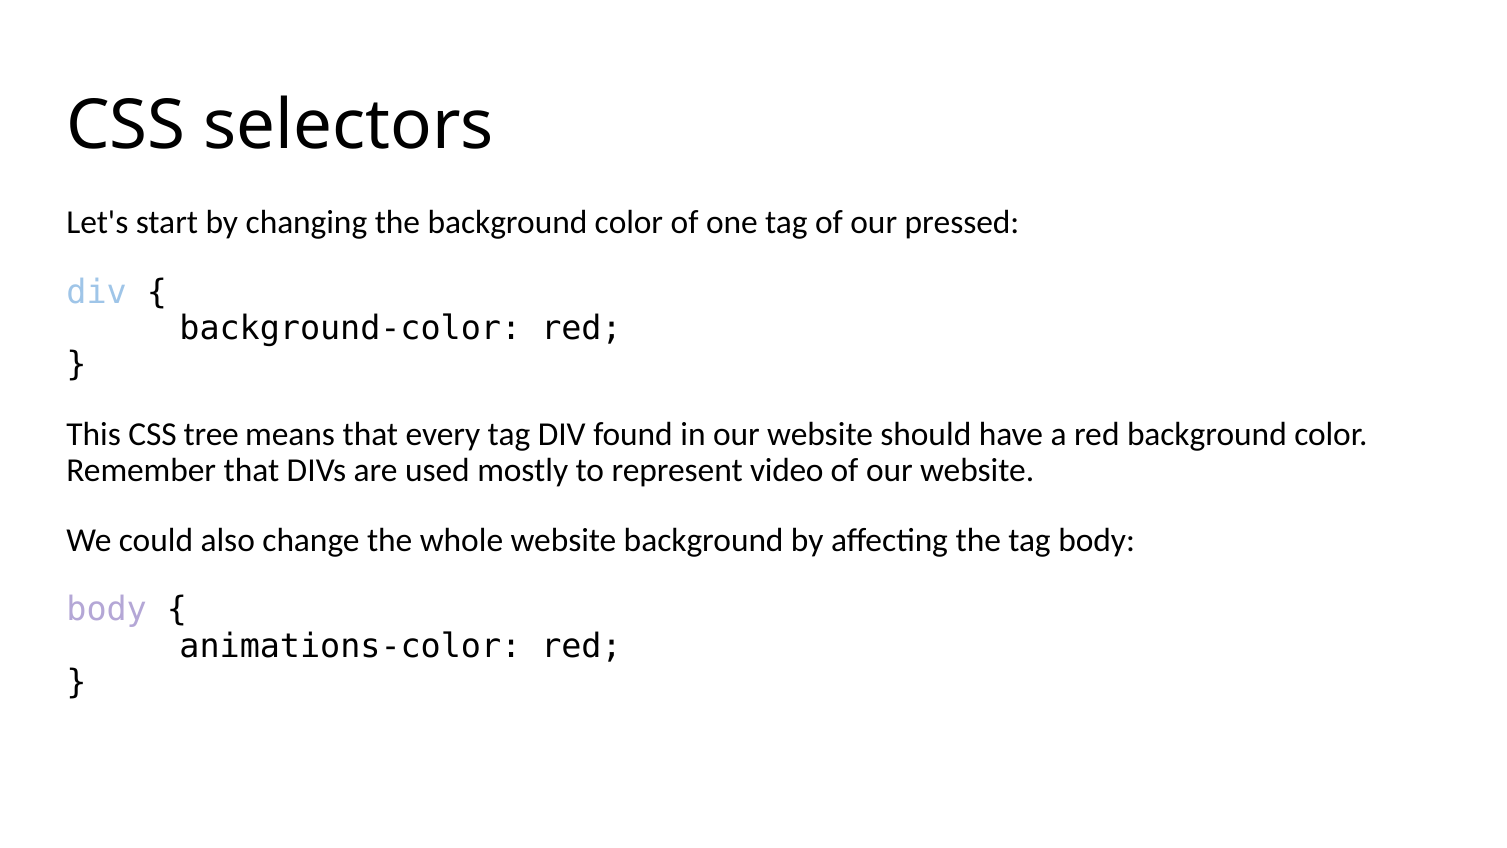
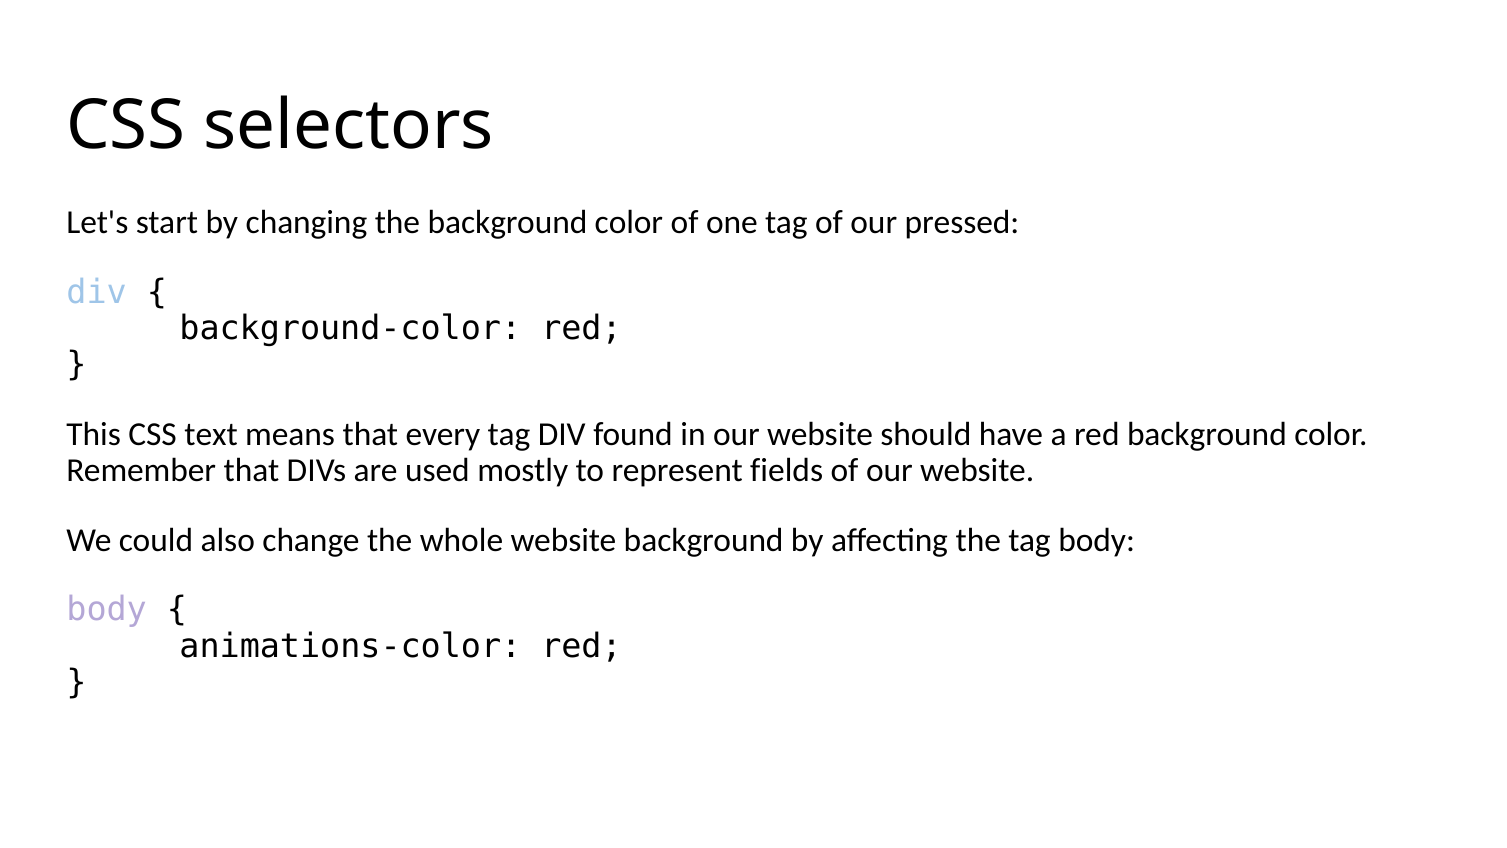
tree: tree -> text
video: video -> fields
